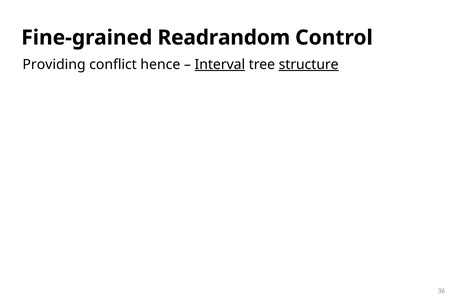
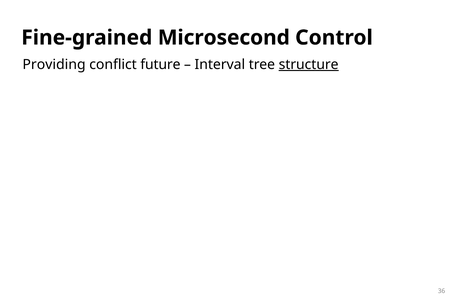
Readrandom: Readrandom -> Microsecond
hence: hence -> future
Interval underline: present -> none
